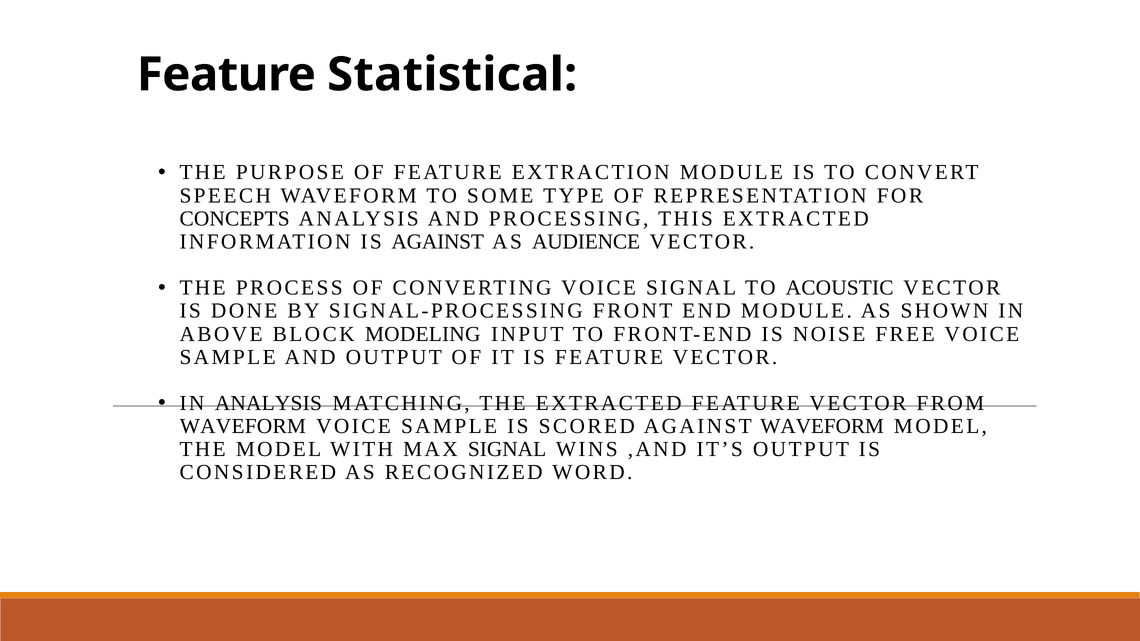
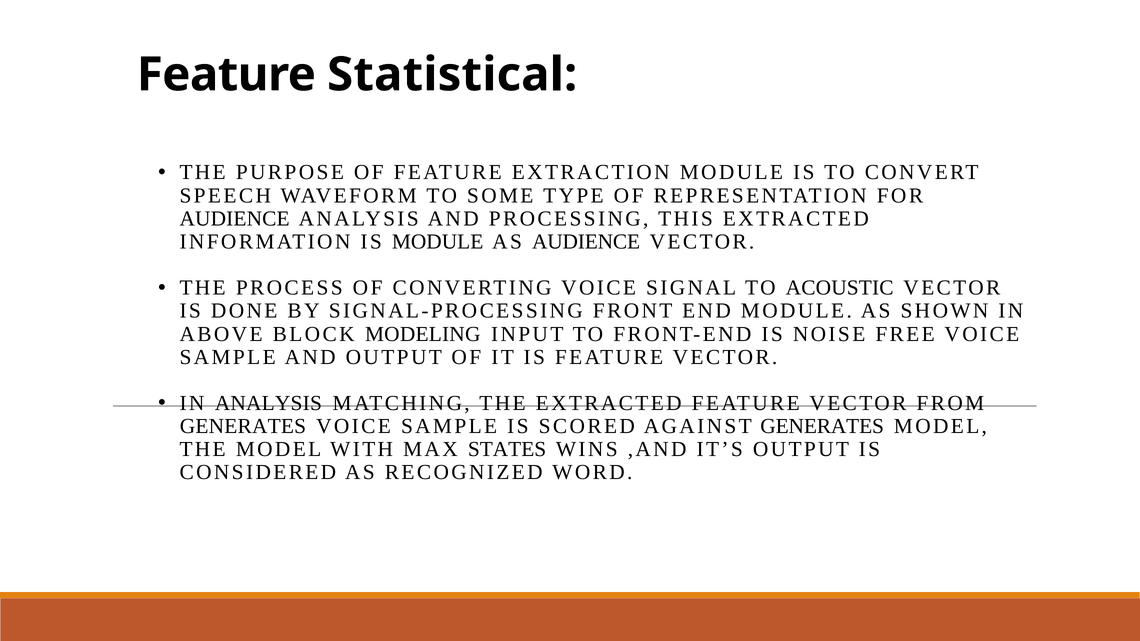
CONCEPTS at (235, 219): CONCEPTS -> AUDIENCE
IS AGAINST: AGAINST -> MODULE
WAVEFORM at (243, 426): WAVEFORM -> GENERATES
AGAINST WAVEFORM: WAVEFORM -> GENERATES
MAX SIGNAL: SIGNAL -> STATES
